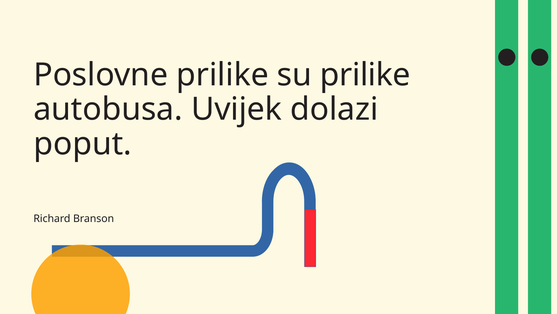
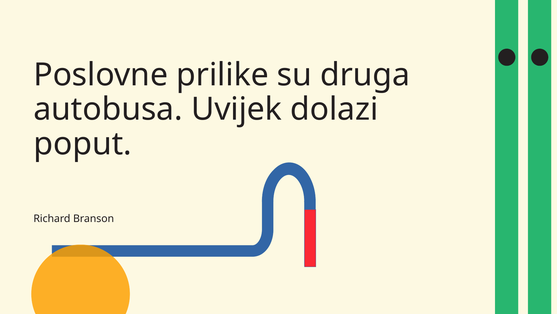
su prilike: prilike -> druga
